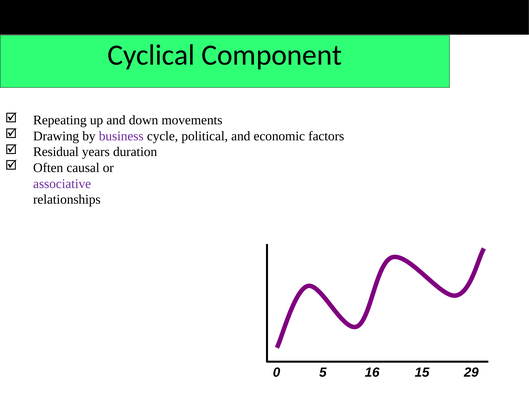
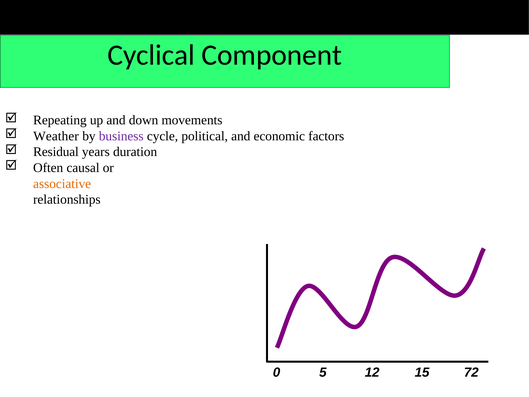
Drawing: Drawing -> Weather
associative colour: purple -> orange
16: 16 -> 12
29: 29 -> 72
